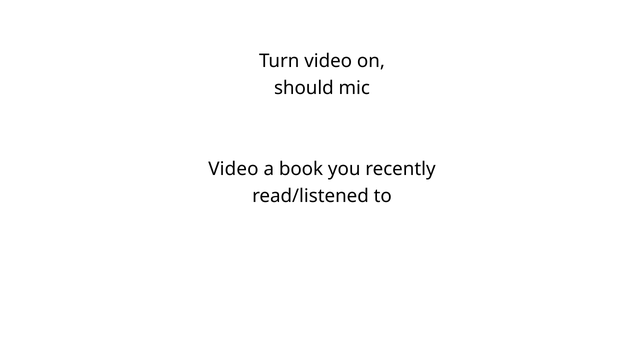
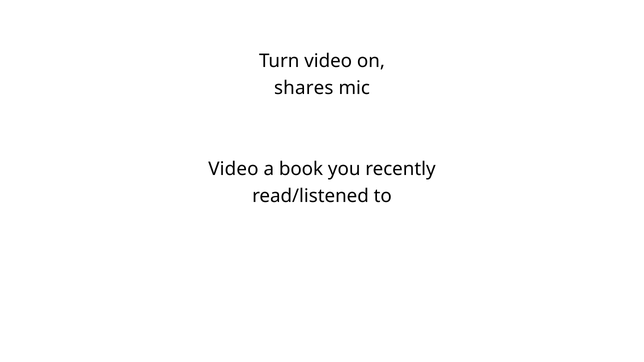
should: should -> shares
